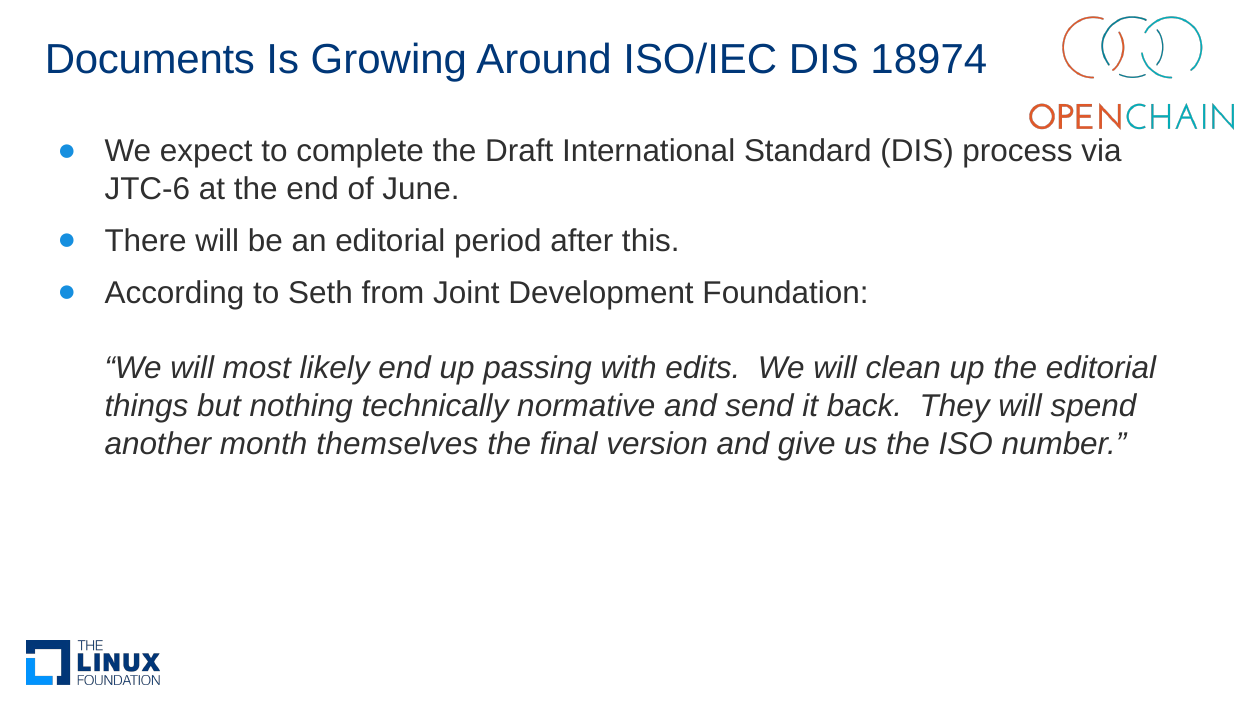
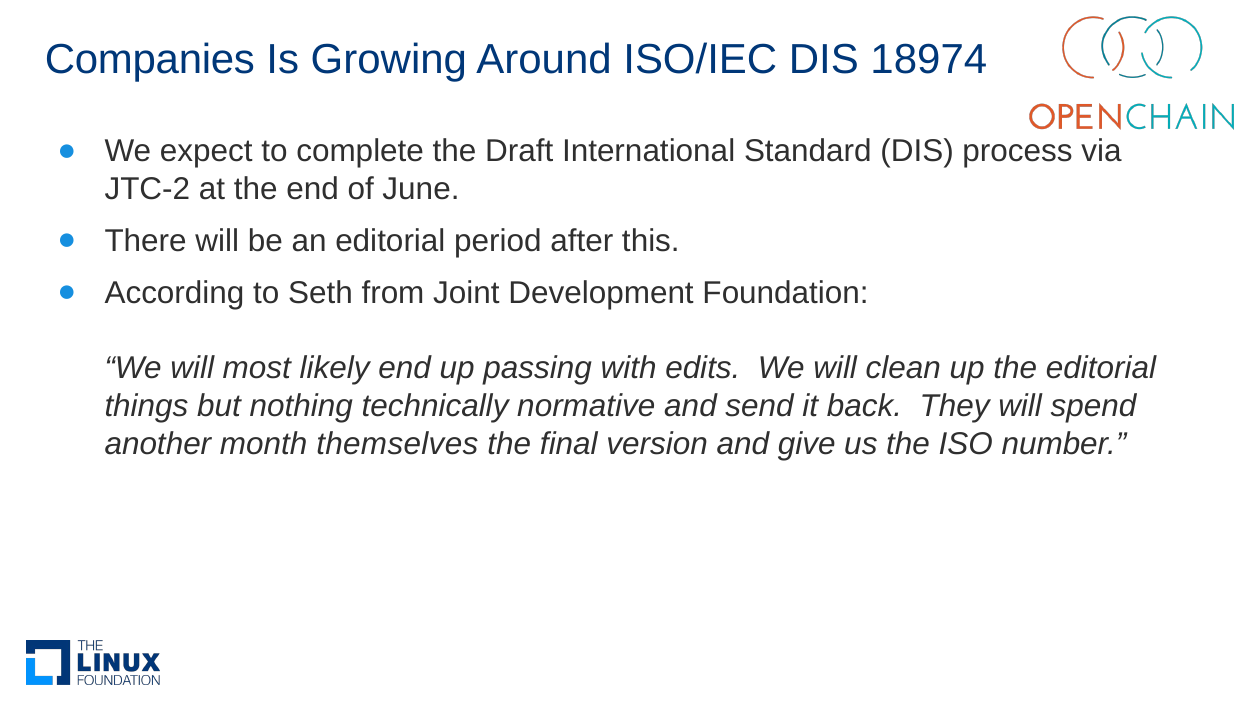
Documents: Documents -> Companies
JTC-6: JTC-6 -> JTC-2
